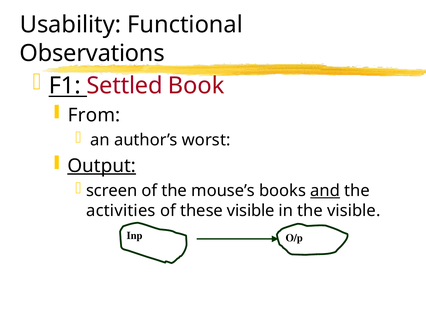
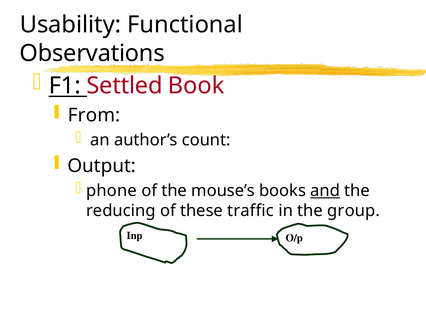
worst: worst -> count
Output underline: present -> none
screen: screen -> phone
activities: activities -> reducing
these visible: visible -> traffic
the visible: visible -> group
